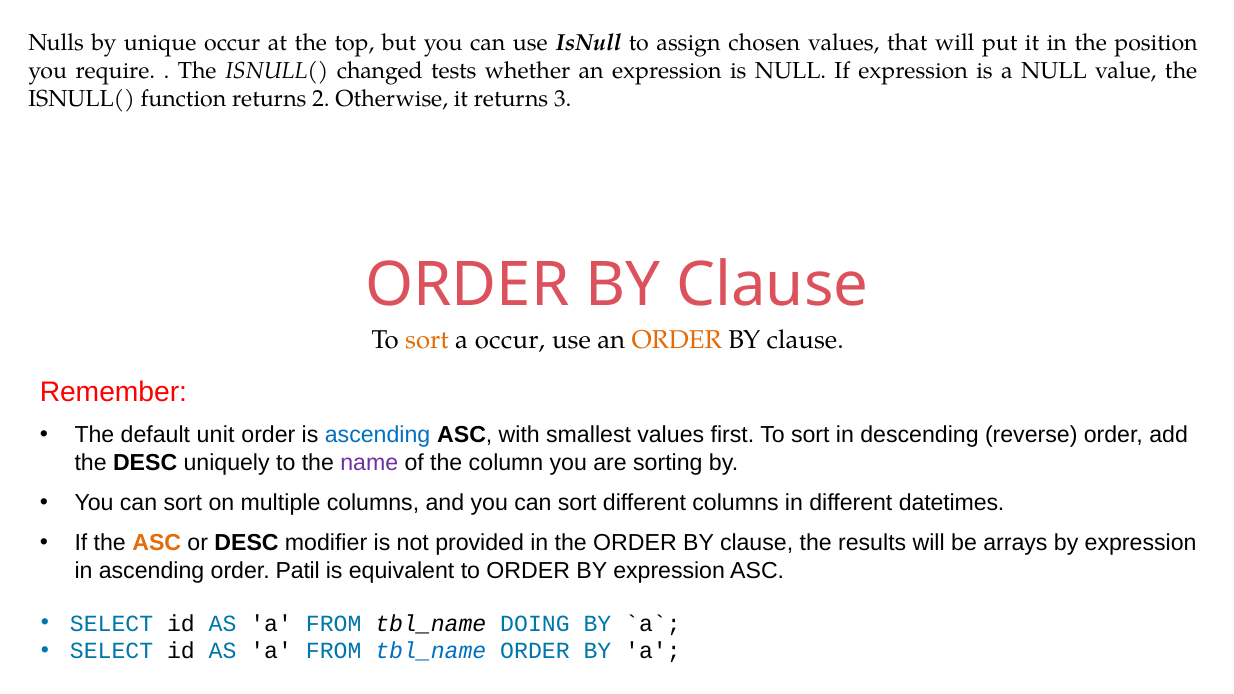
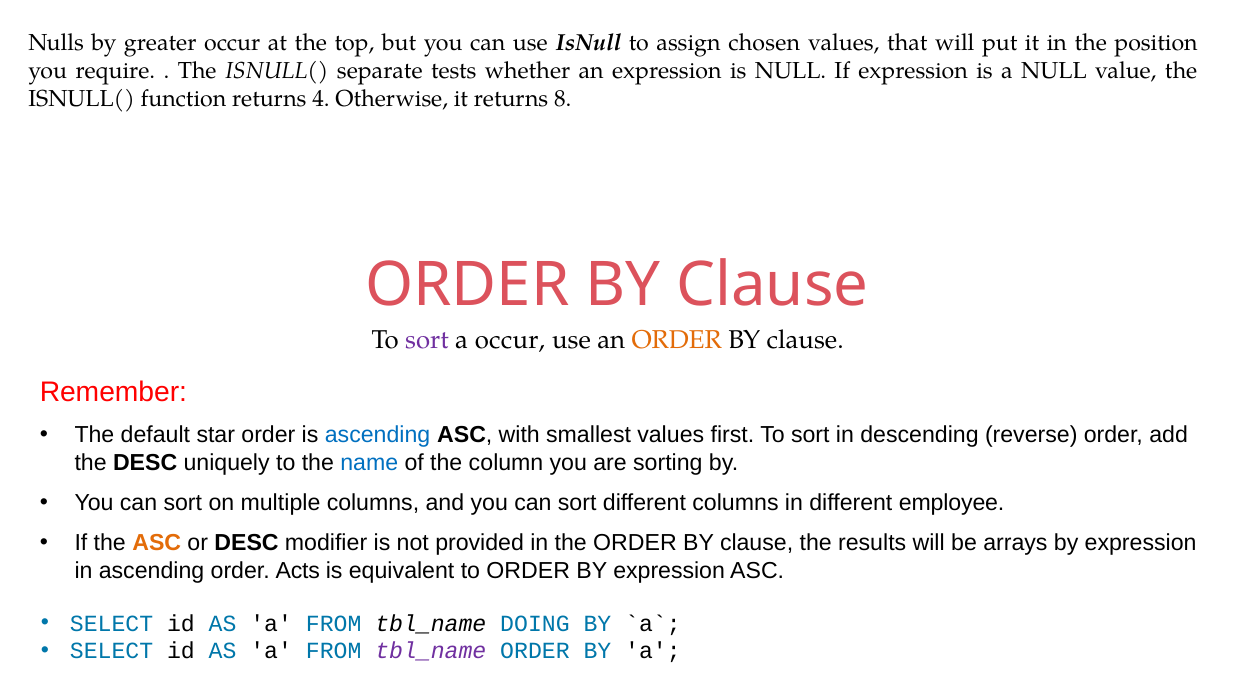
unique: unique -> greater
changed: changed -> separate
2: 2 -> 4
3: 3 -> 8
sort at (427, 340) colour: orange -> purple
unit: unit -> star
name colour: purple -> blue
datetimes: datetimes -> employee
Patil: Patil -> Acts
tbl_name at (431, 651) colour: blue -> purple
